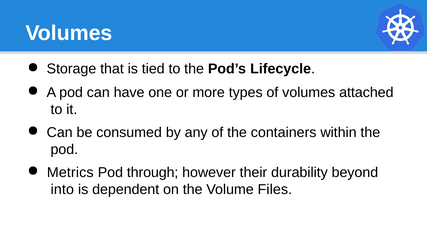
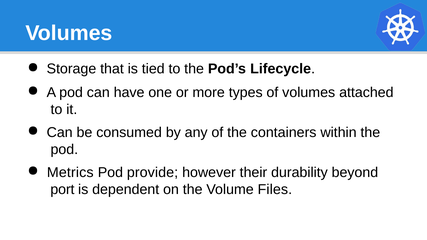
through: through -> provide
into: into -> port
